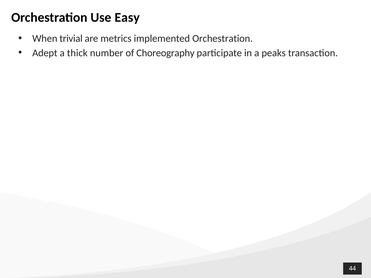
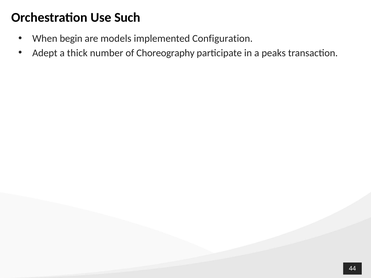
Easy: Easy -> Such
trivial: trivial -> begin
metrics: metrics -> models
implemented Orchestration: Orchestration -> Configuration
